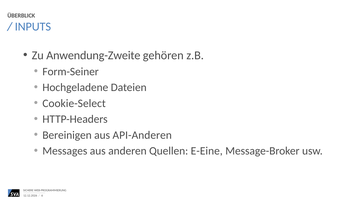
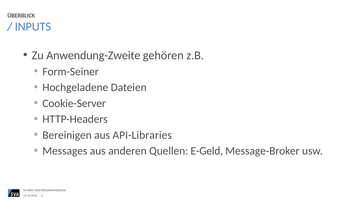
Cookie-Select: Cookie-Select -> Cookie-Server
API-Anderen: API-Anderen -> API-Libraries
E-Eine: E-Eine -> E-Geld
